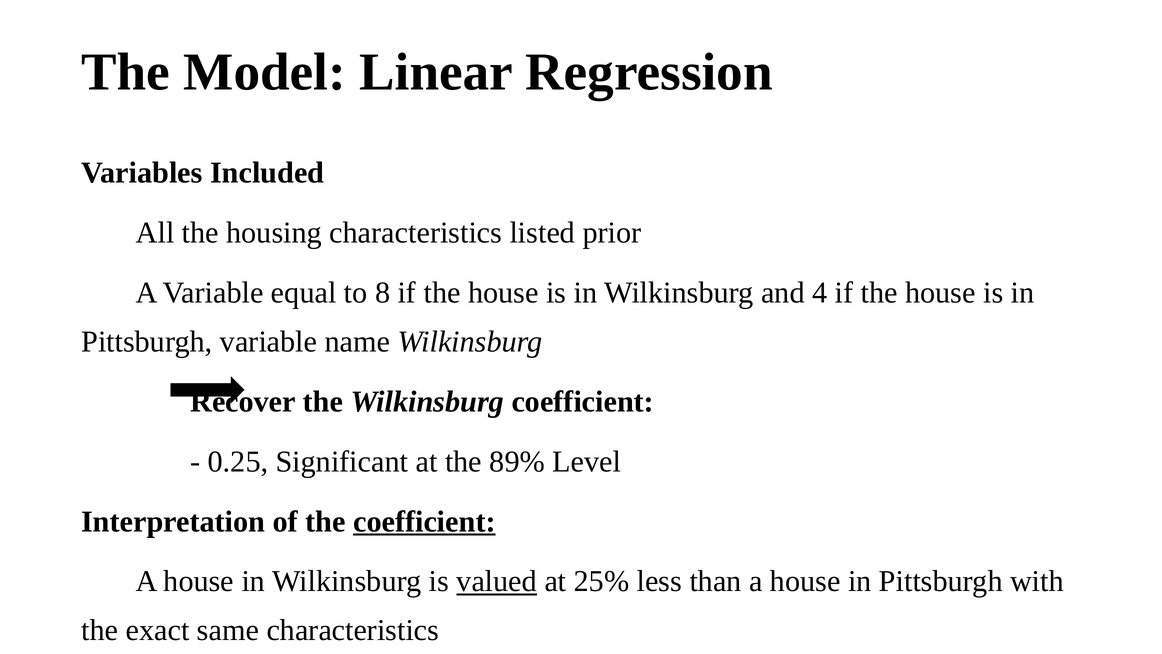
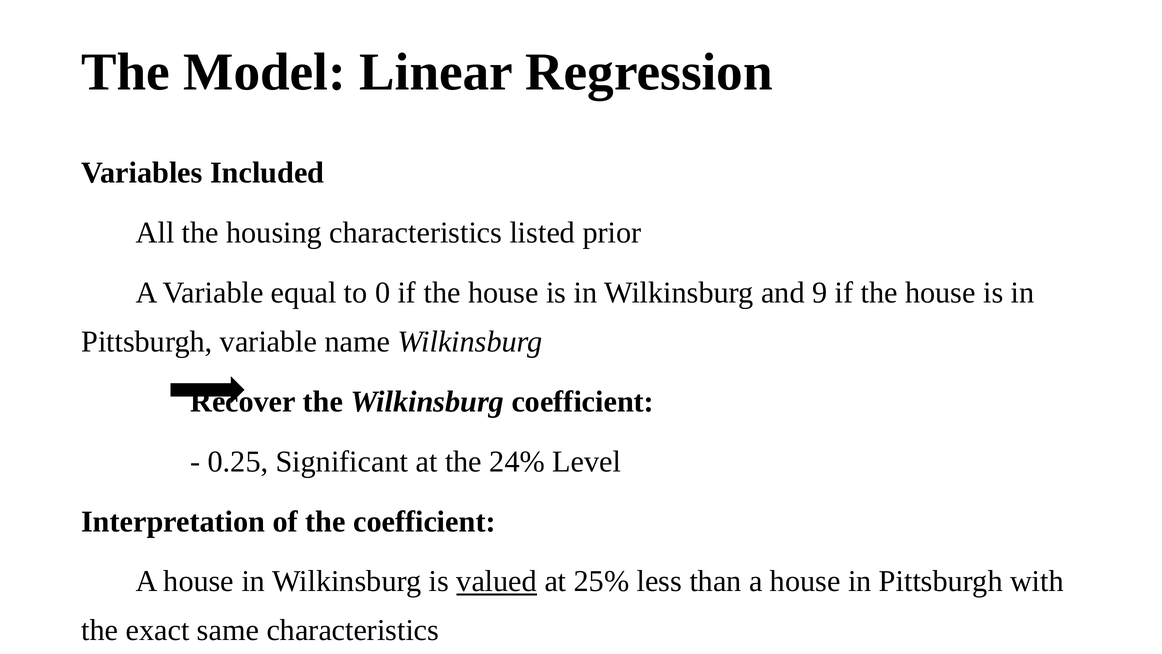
8: 8 -> 0
4: 4 -> 9
89%: 89% -> 24%
coefficient at (424, 521) underline: present -> none
